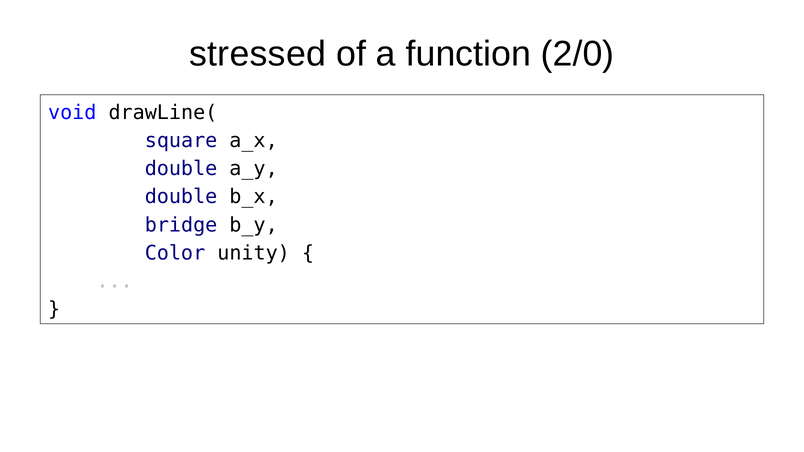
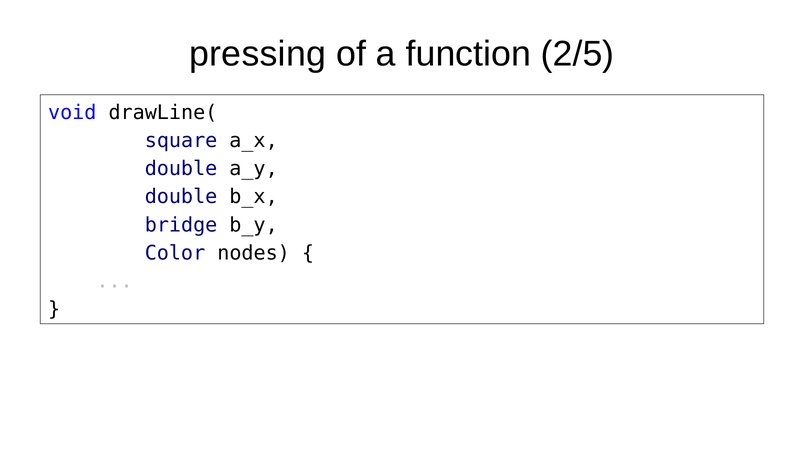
stressed: stressed -> pressing
2/0: 2/0 -> 2/5
unity: unity -> nodes
